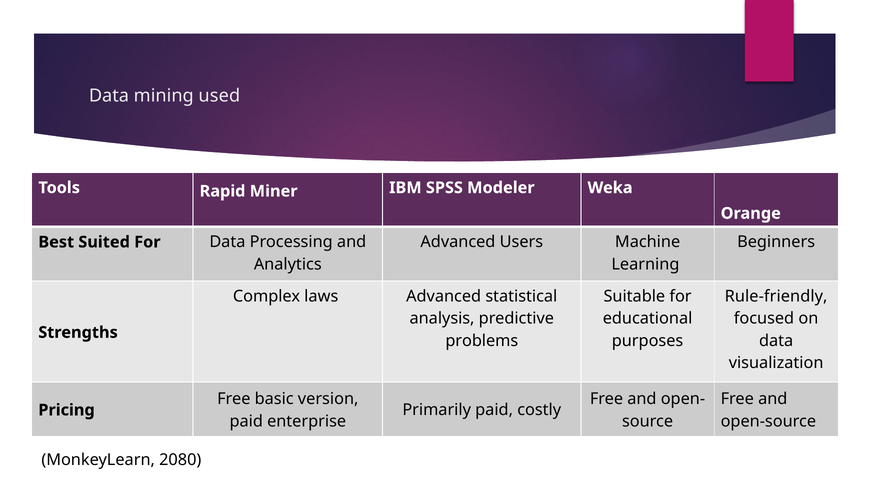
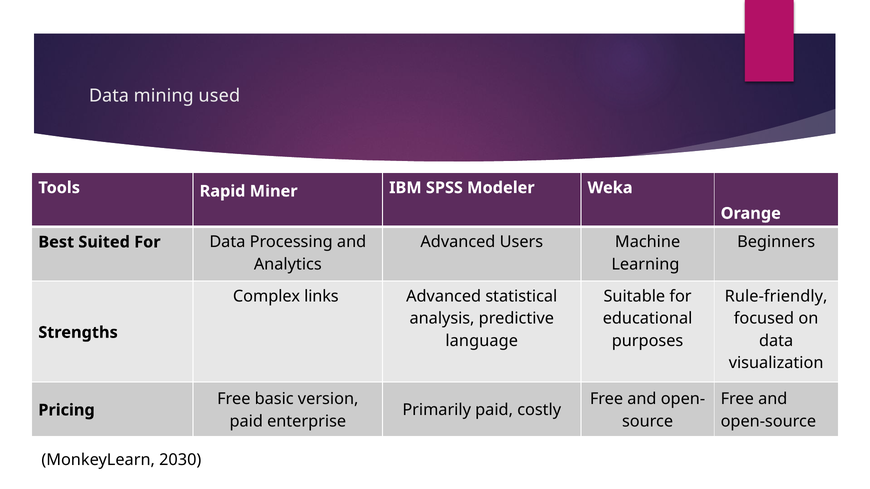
laws: laws -> links
problems: problems -> language
2080: 2080 -> 2030
